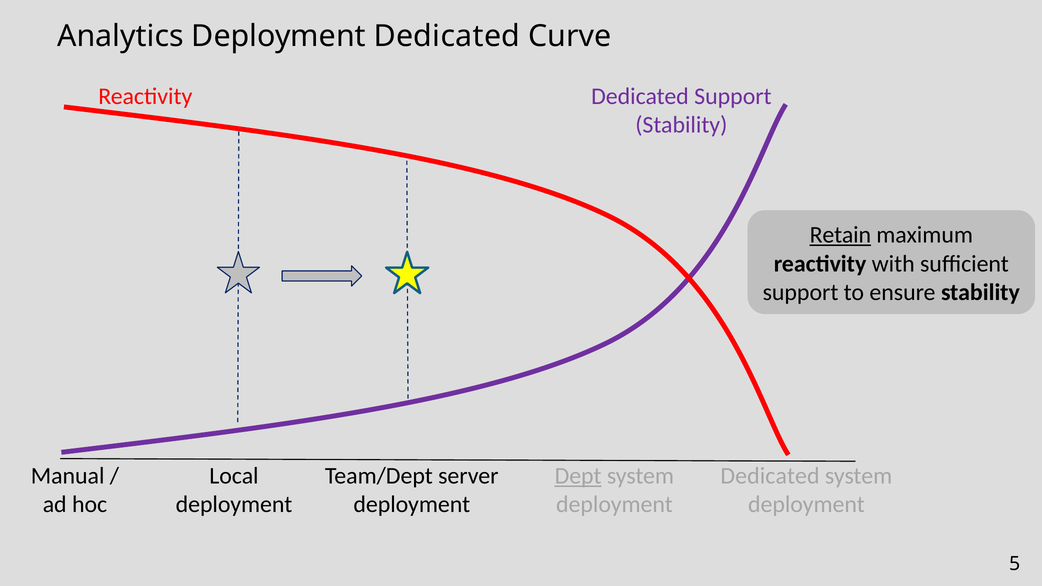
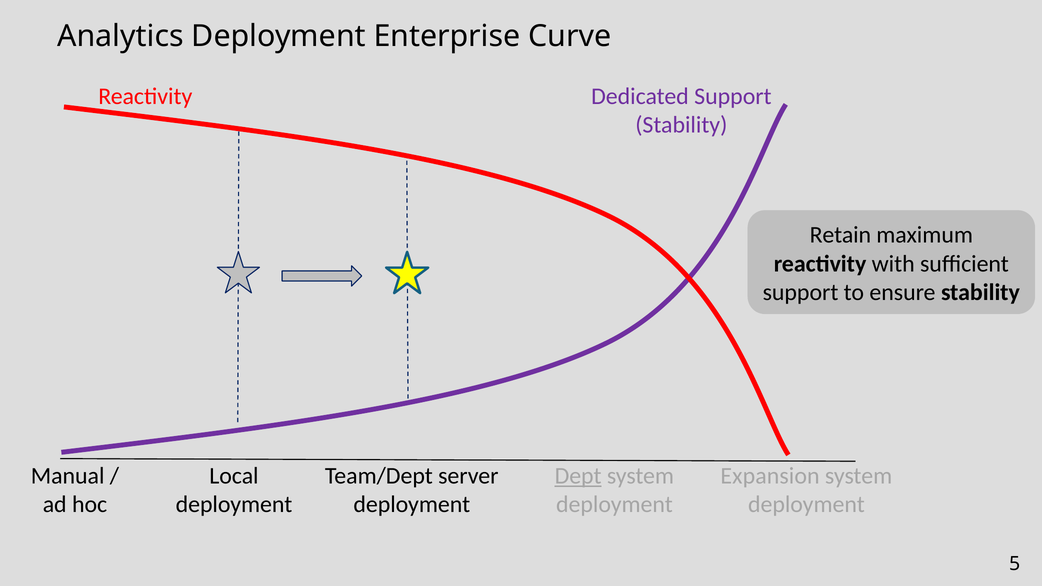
Analytics Deployment Dedicated: Dedicated -> Enterprise
Retain underline: present -> none
Dedicated at (770, 476): Dedicated -> Expansion
